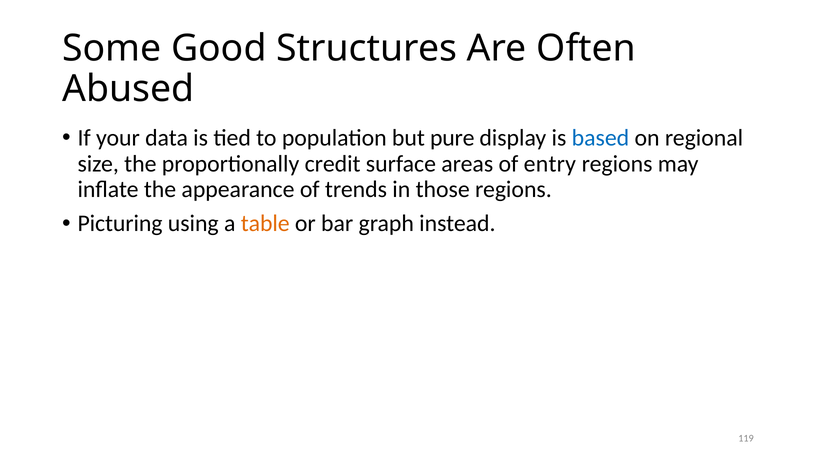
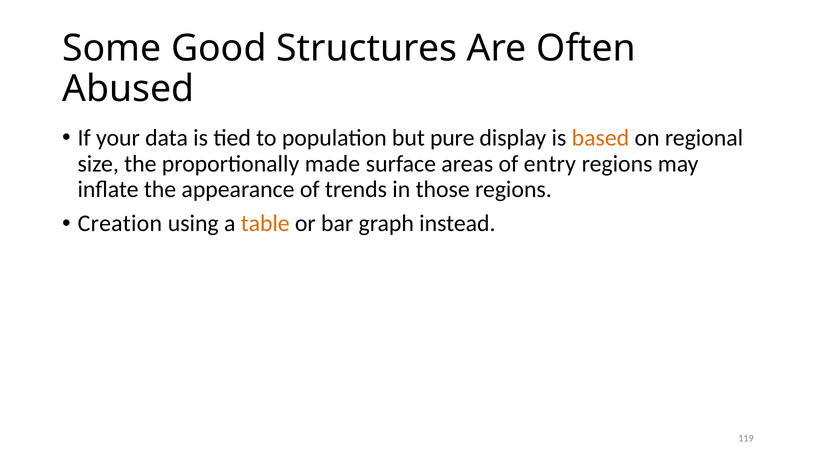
based colour: blue -> orange
credit: credit -> made
Picturing: Picturing -> Creation
